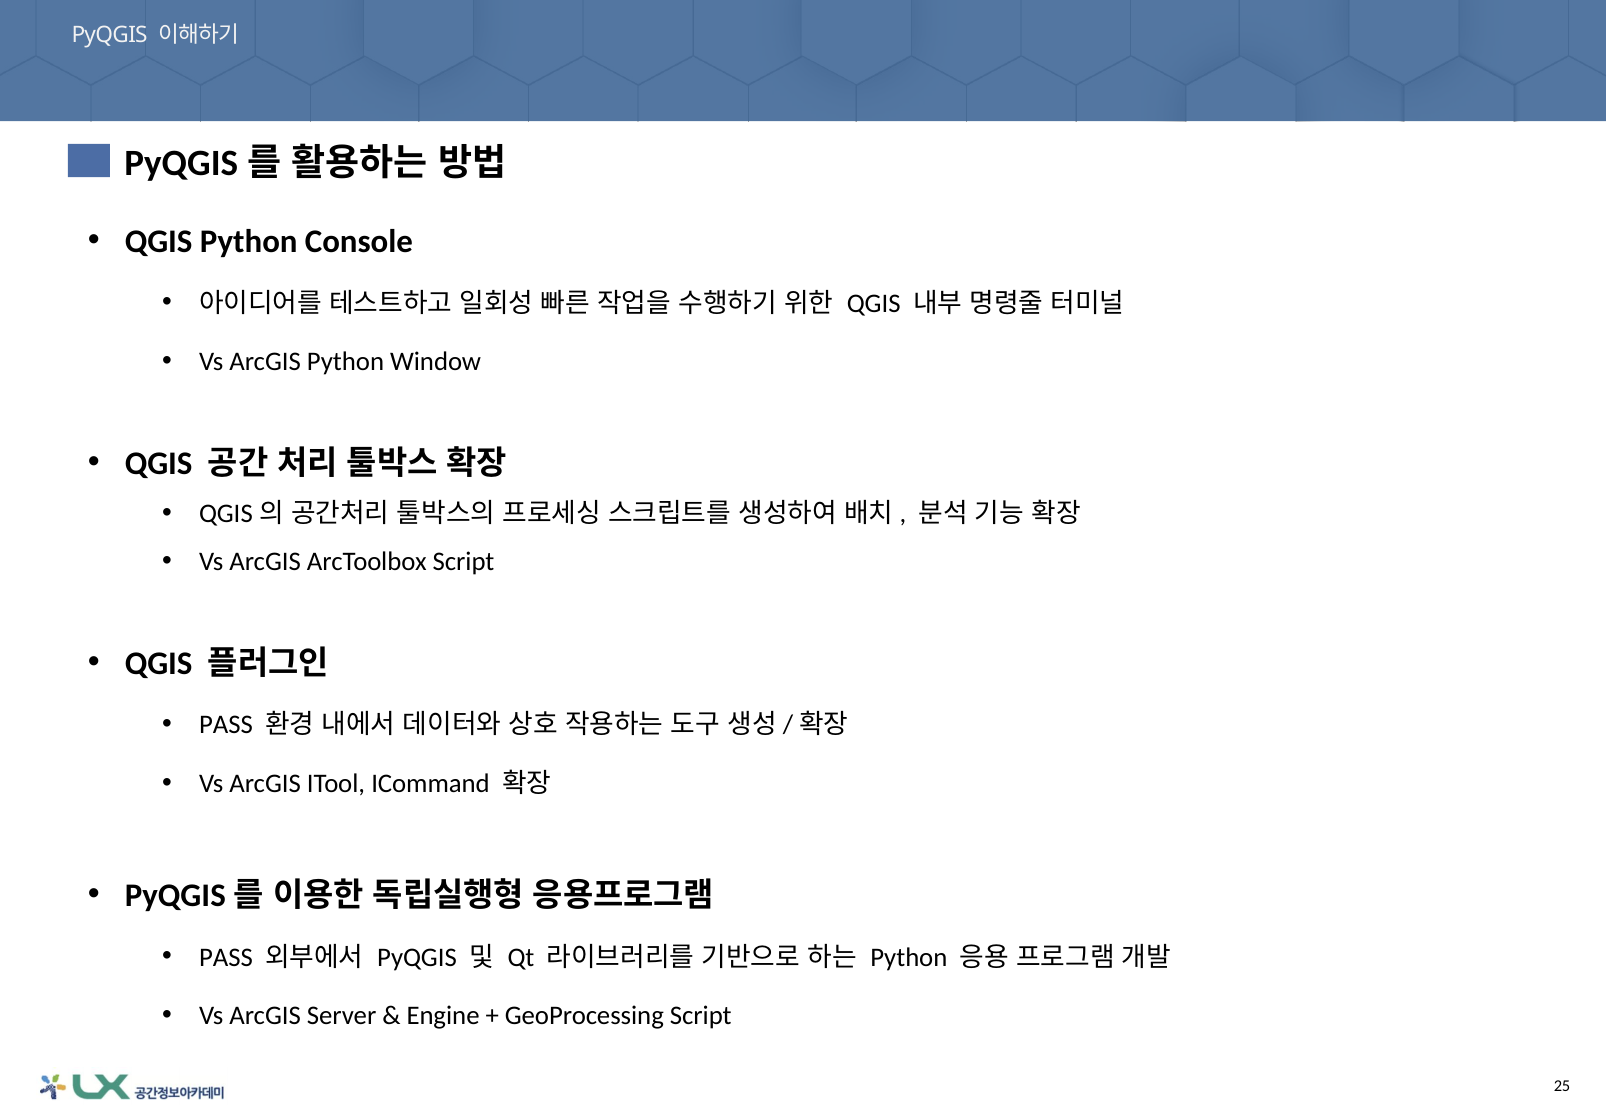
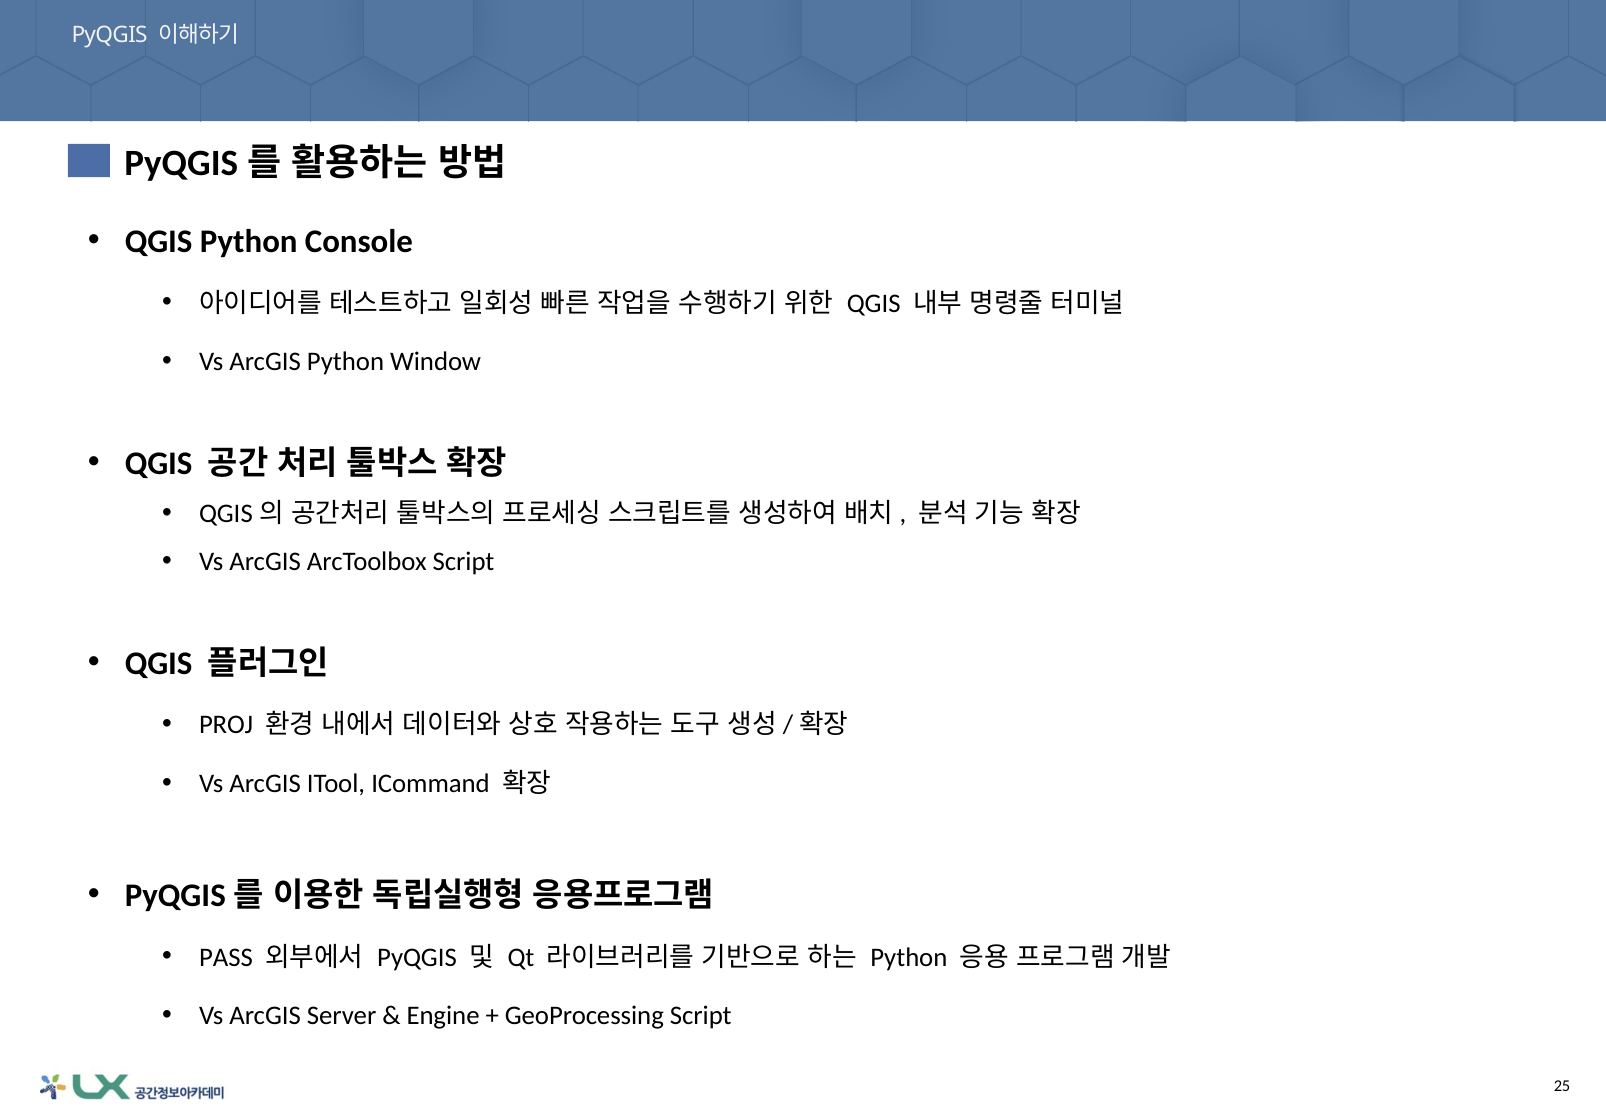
PASS at (226, 725): PASS -> PROJ
